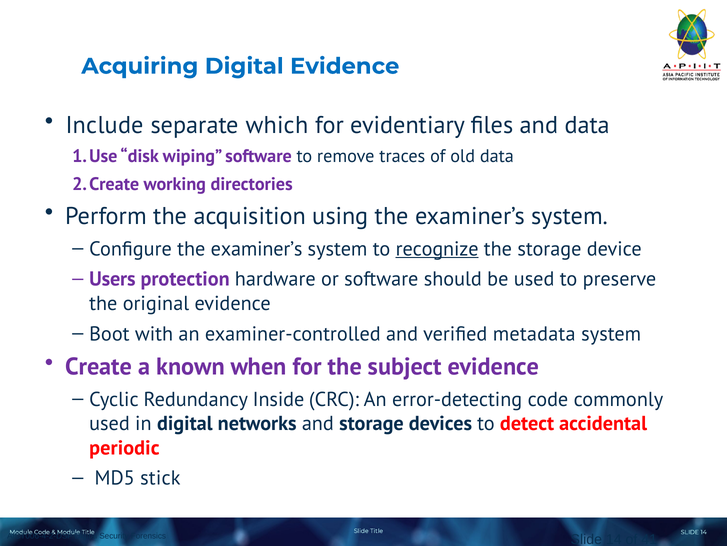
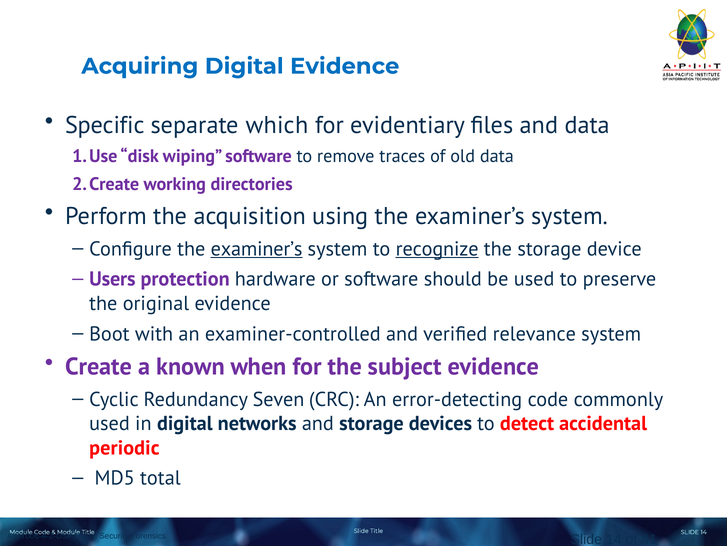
Include: Include -> Specific
examiner’s at (257, 249) underline: none -> present
metadata: metadata -> relevance
Inside: Inside -> Seven
stick: stick -> total
